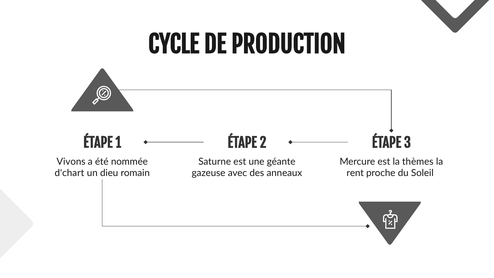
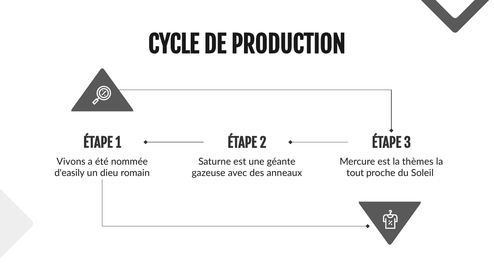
d'chart: d'chart -> d'easily
rent: rent -> tout
